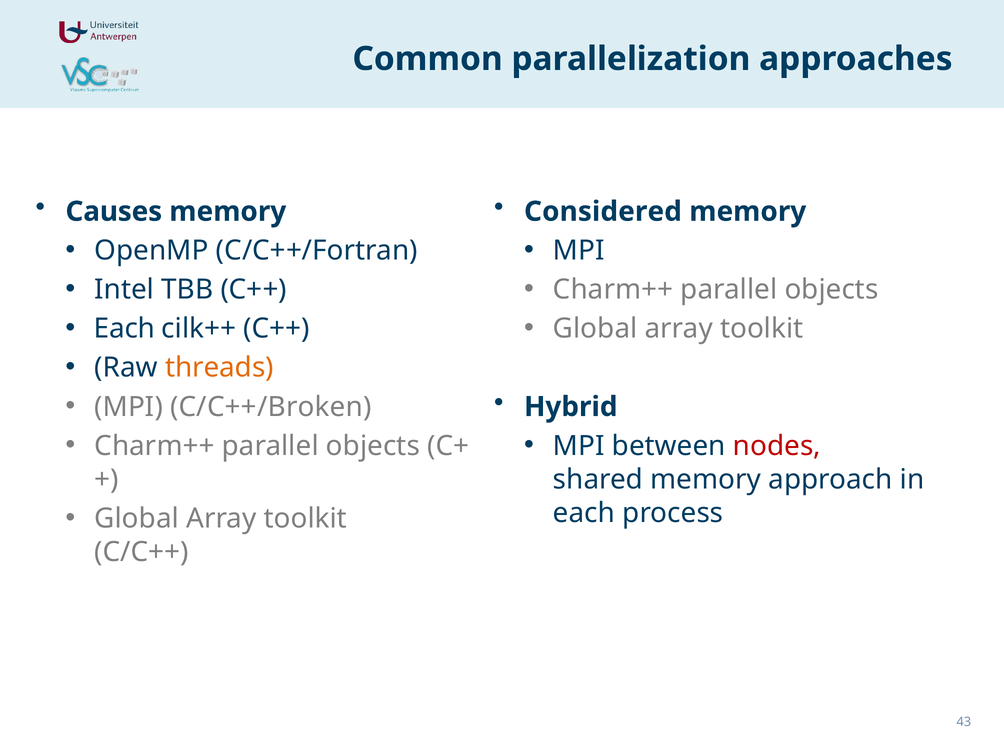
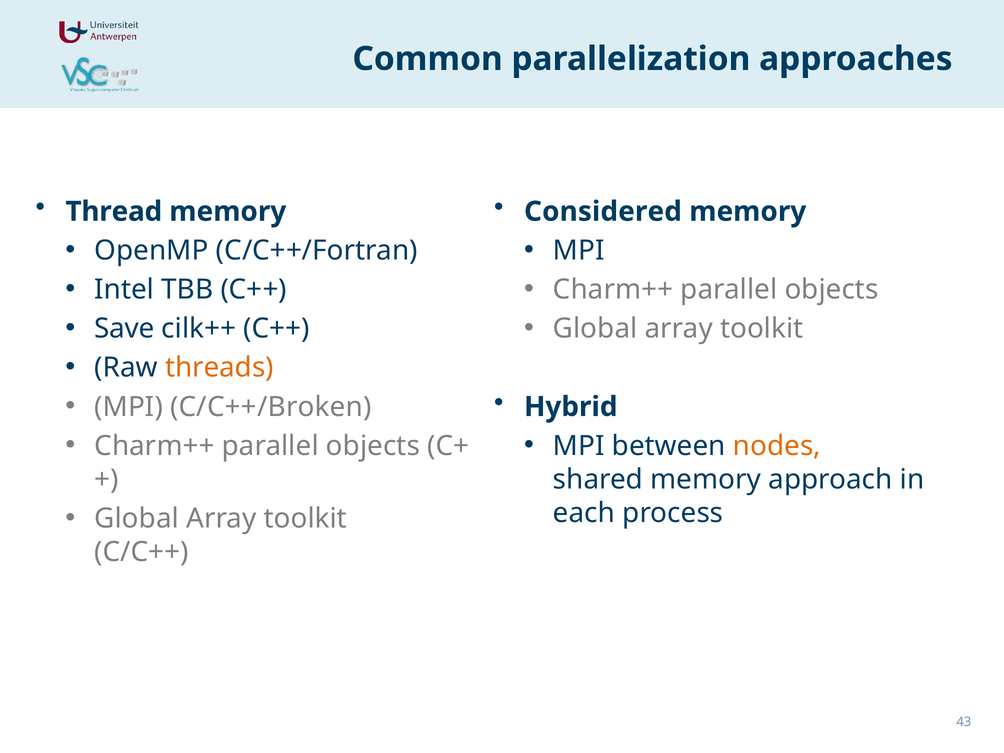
Causes: Causes -> Thread
Each at (124, 329): Each -> Save
nodes colour: red -> orange
